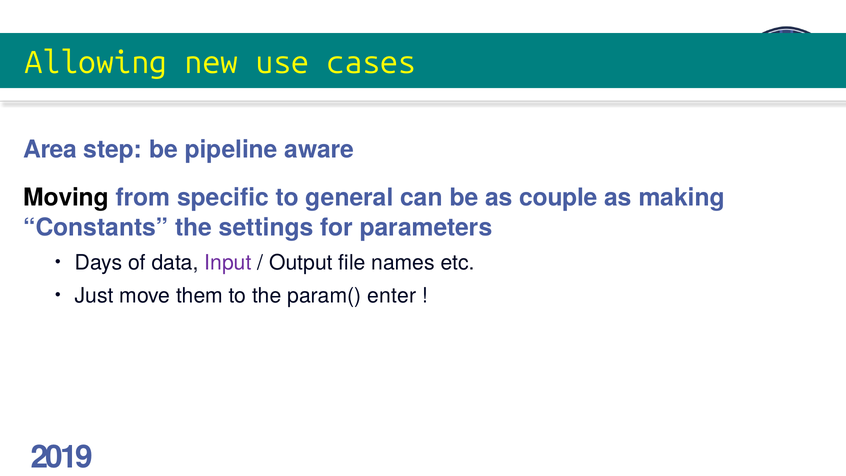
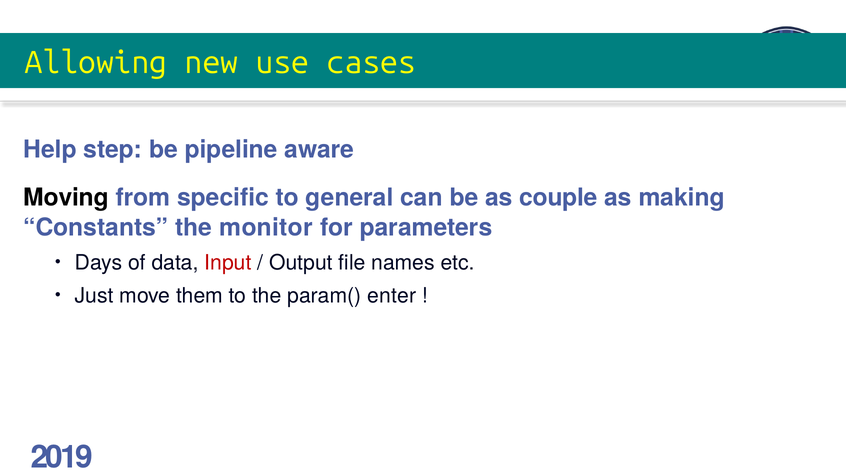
Area: Area -> Help
settings: settings -> monitor
Input colour: purple -> red
